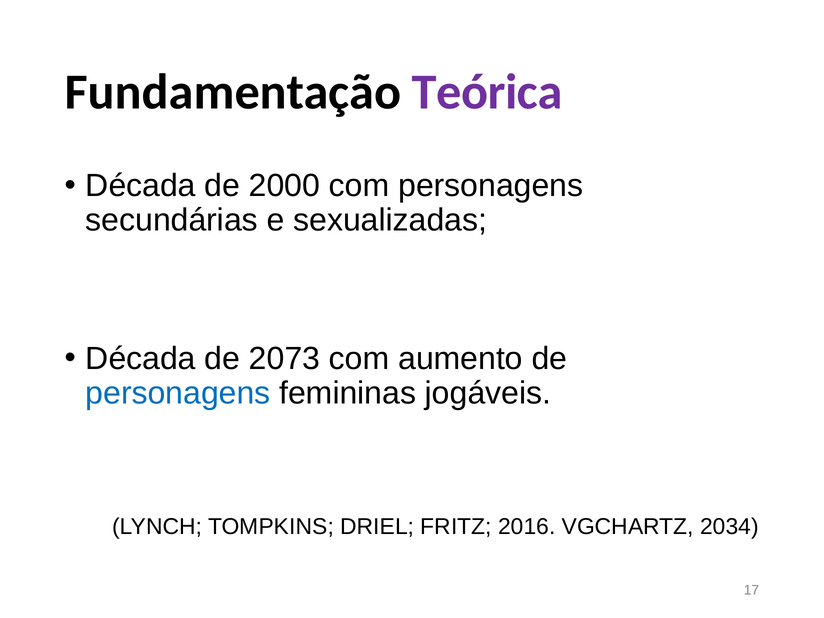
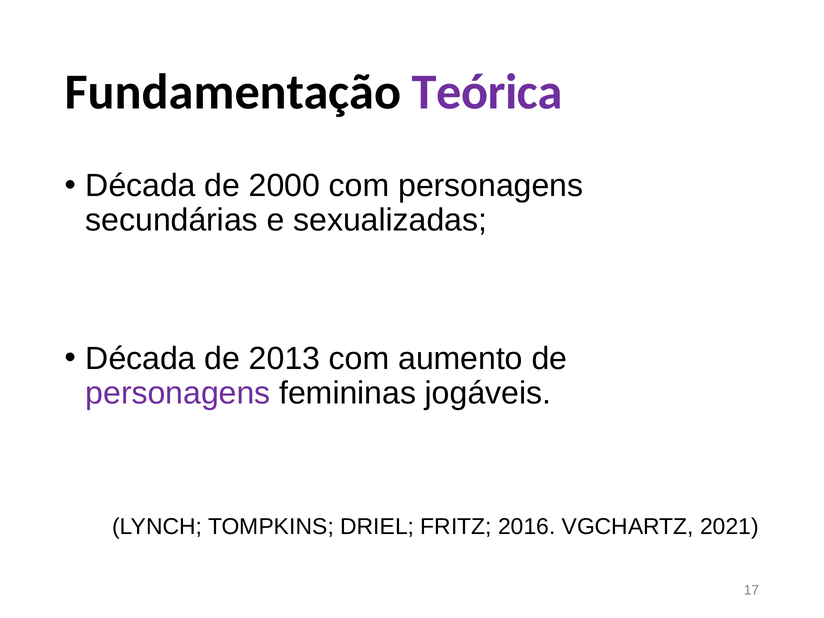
2073: 2073 -> 2013
personagens at (178, 393) colour: blue -> purple
2034: 2034 -> 2021
